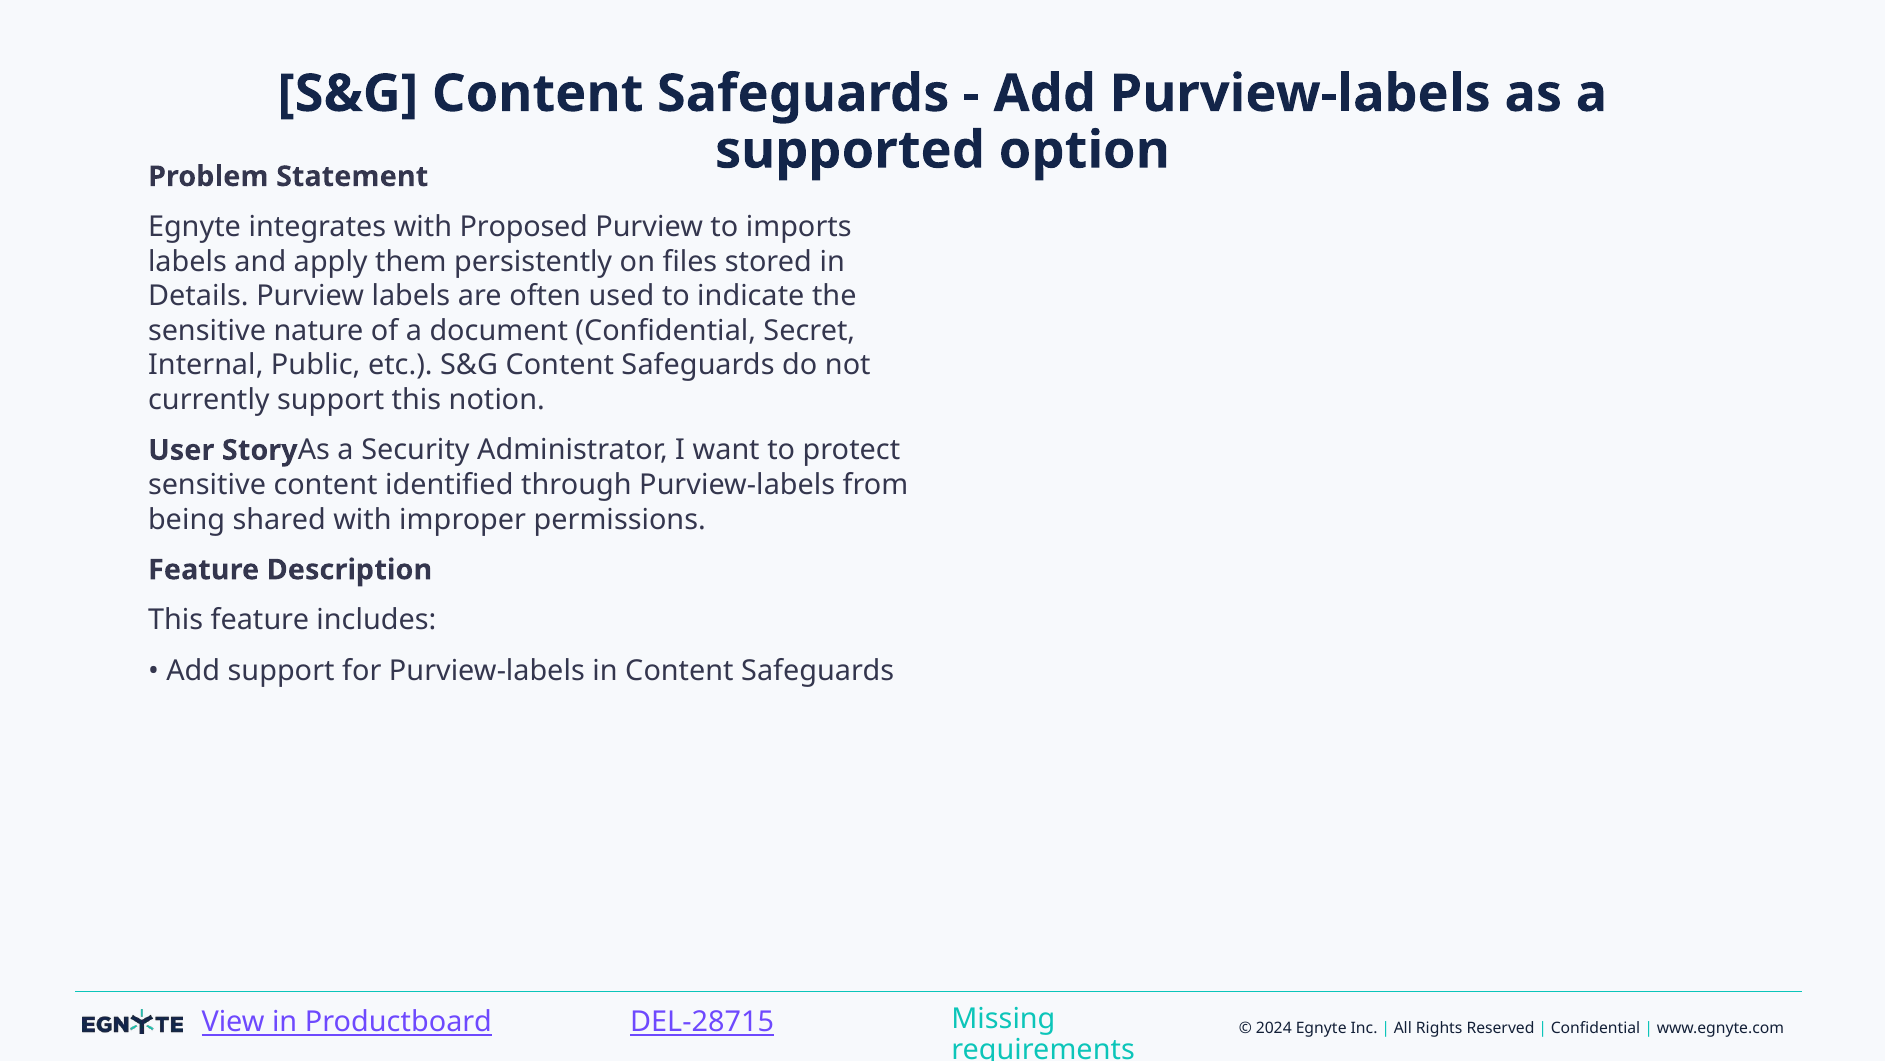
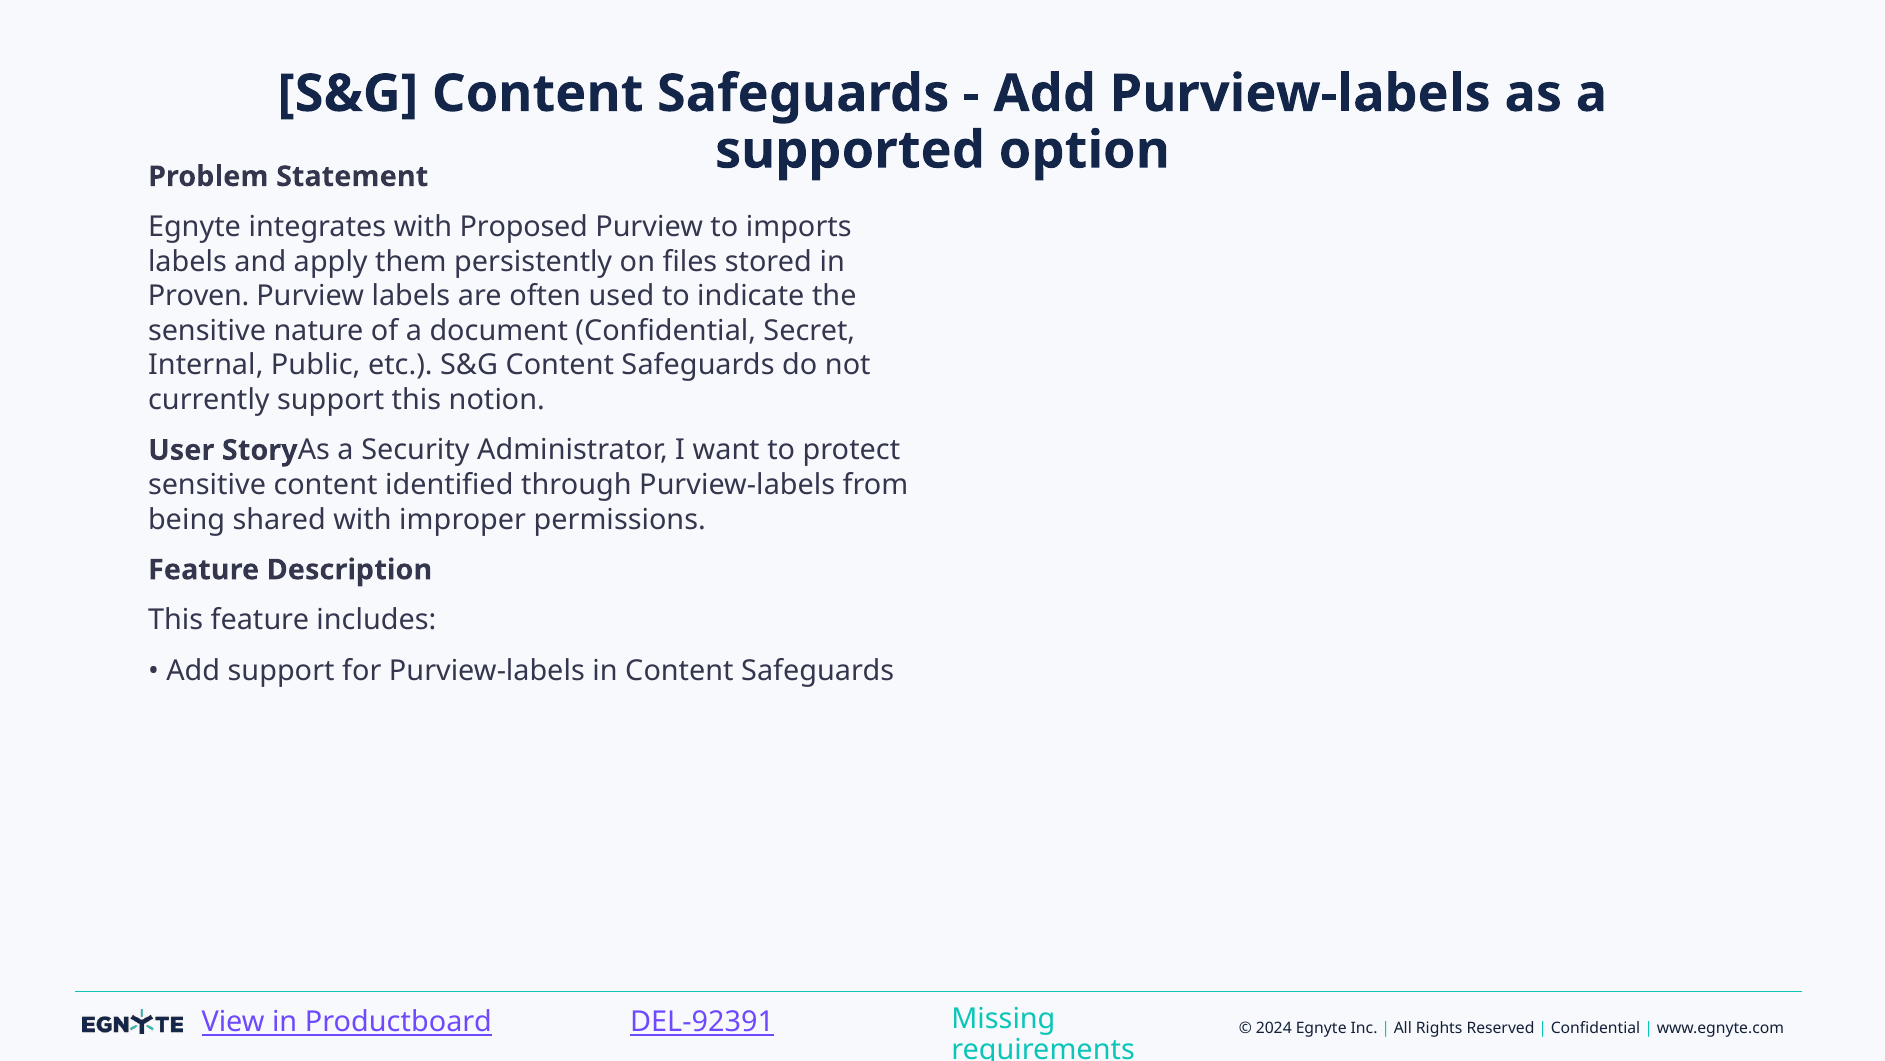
Details: Details -> Proven
DEL-28715: DEL-28715 -> DEL-92391
